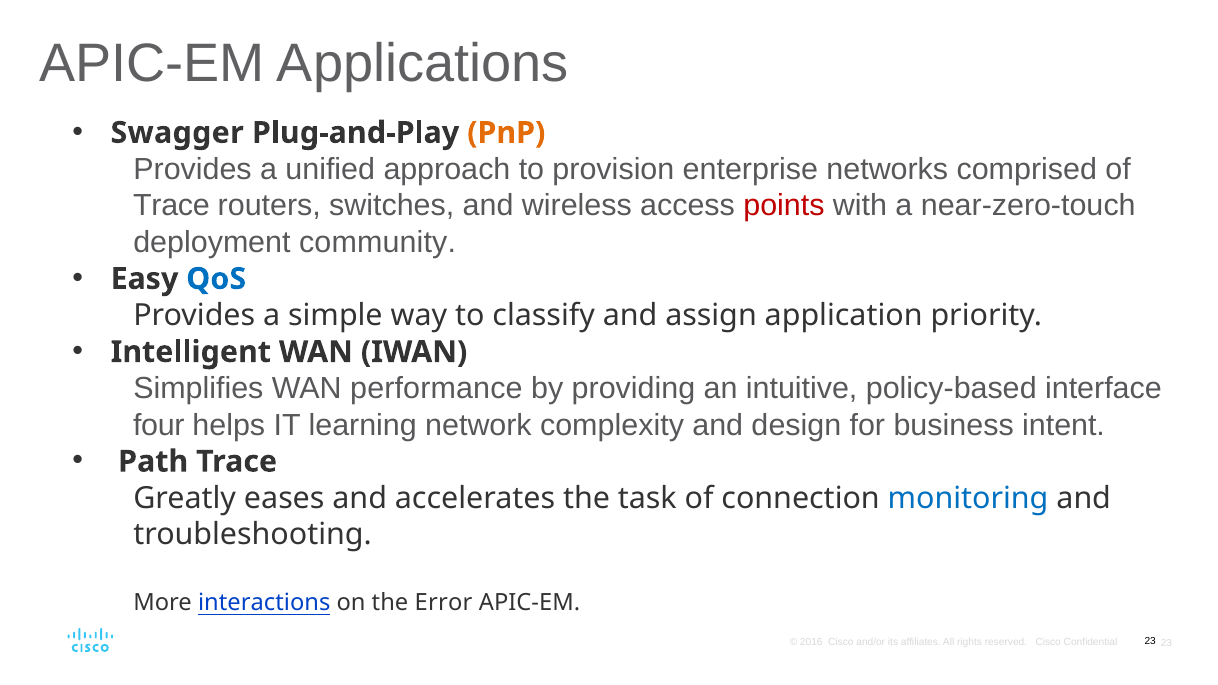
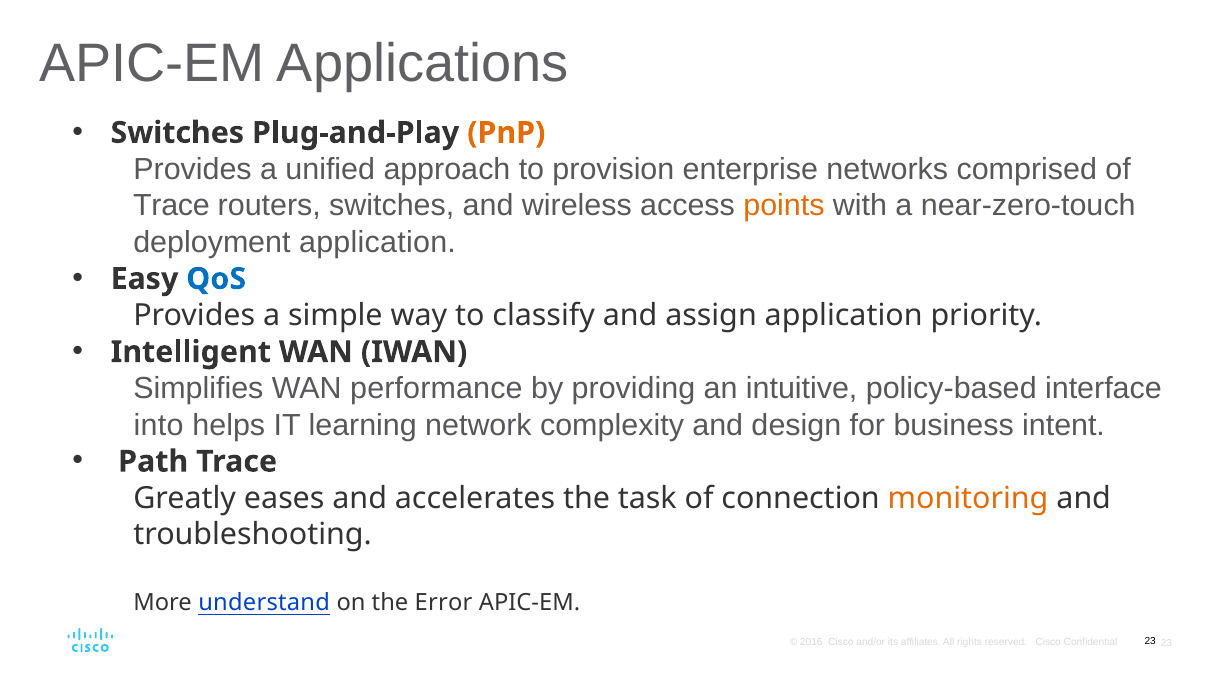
Swagger at (177, 133): Swagger -> Switches
points colour: red -> orange
deployment community: community -> application
four: four -> into
monitoring colour: blue -> orange
interactions: interactions -> understand
